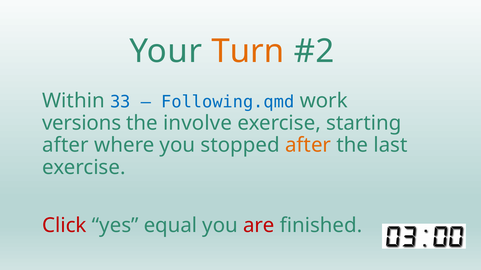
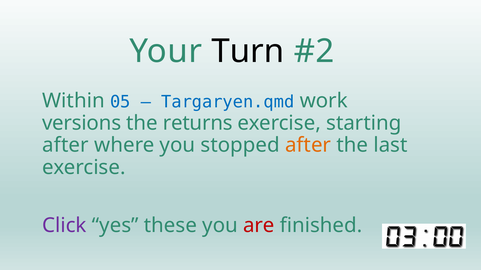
Turn colour: orange -> black
33: 33 -> 05
Following.qmd: Following.qmd -> Targaryen.qmd
involve: involve -> returns
Click colour: red -> purple
equal: equal -> these
